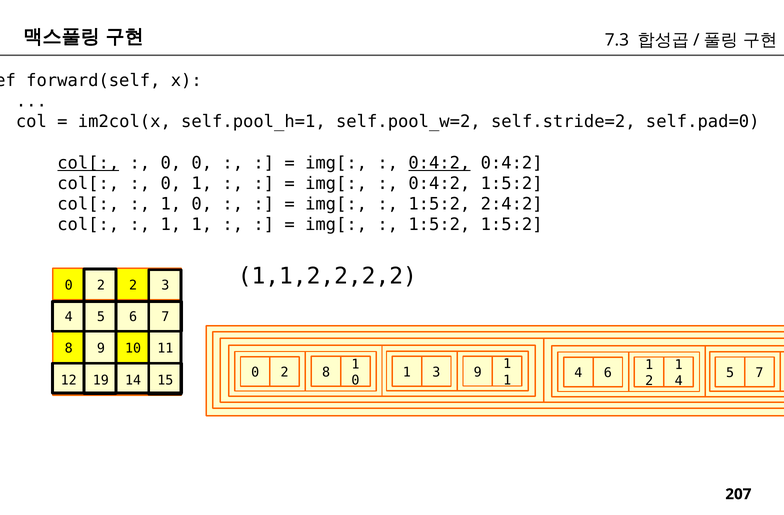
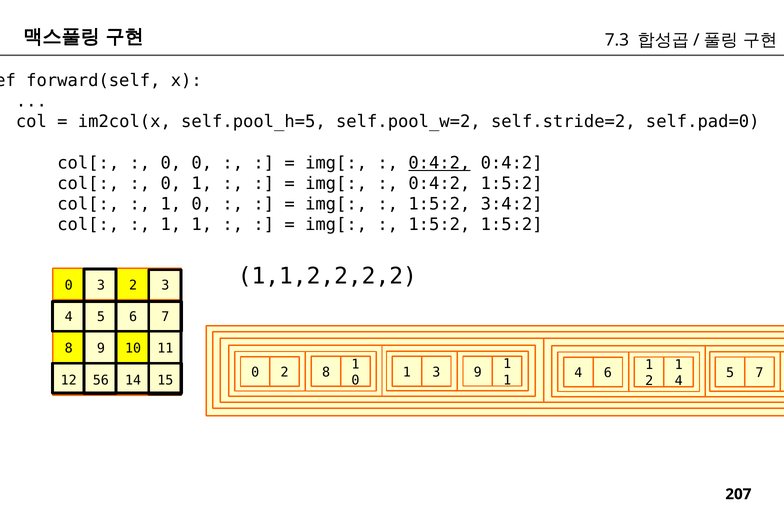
self.pool_h=1: self.pool_h=1 -> self.pool_h=5
col[ at (88, 163) underline: present -> none
2:4:2: 2:4:2 -> 3:4:2
2 at (101, 285): 2 -> 3
19: 19 -> 56
